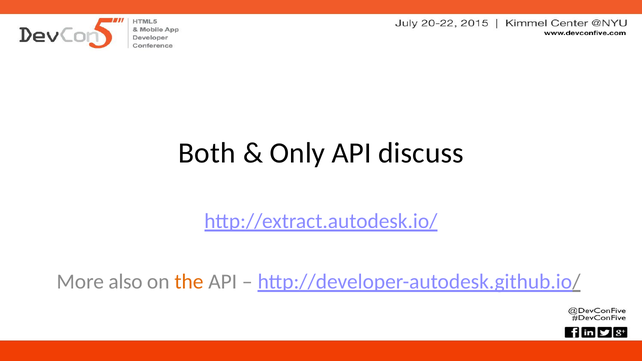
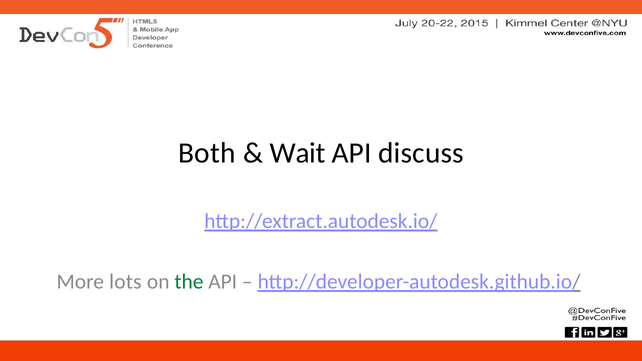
Only: Only -> Wait
also: also -> lots
the colour: orange -> green
